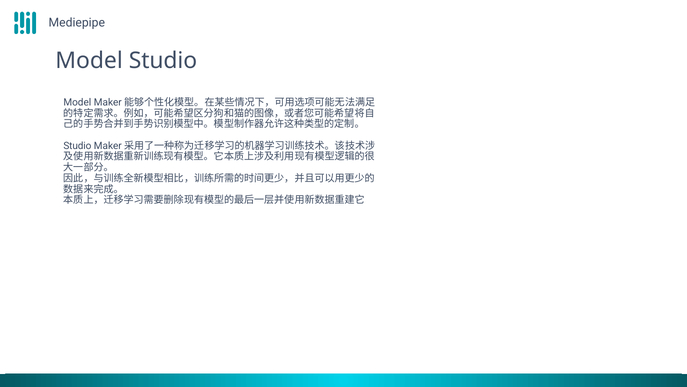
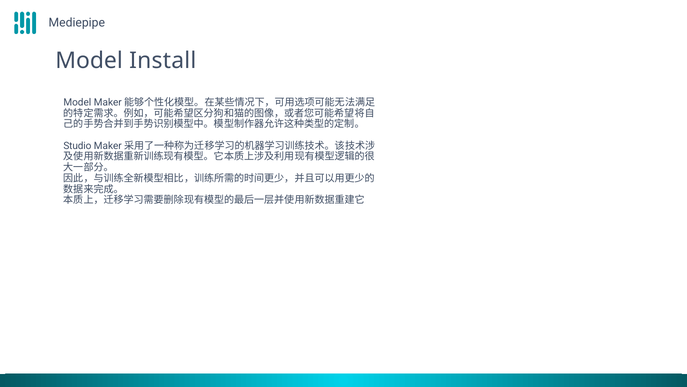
Model Studio: Studio -> Install
